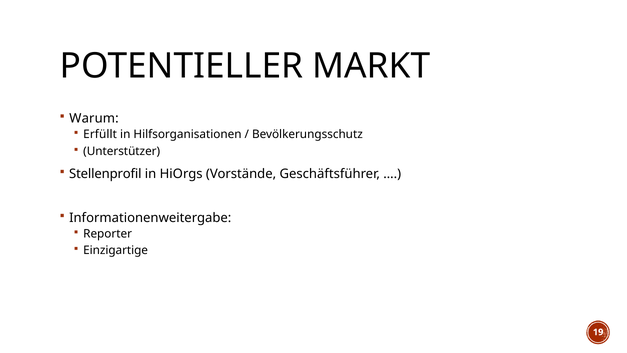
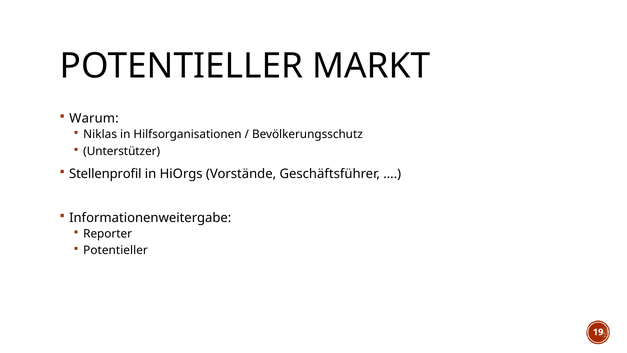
Erfüllt: Erfüllt -> Niklas
Einzigartige at (116, 250): Einzigartige -> Potentieller
